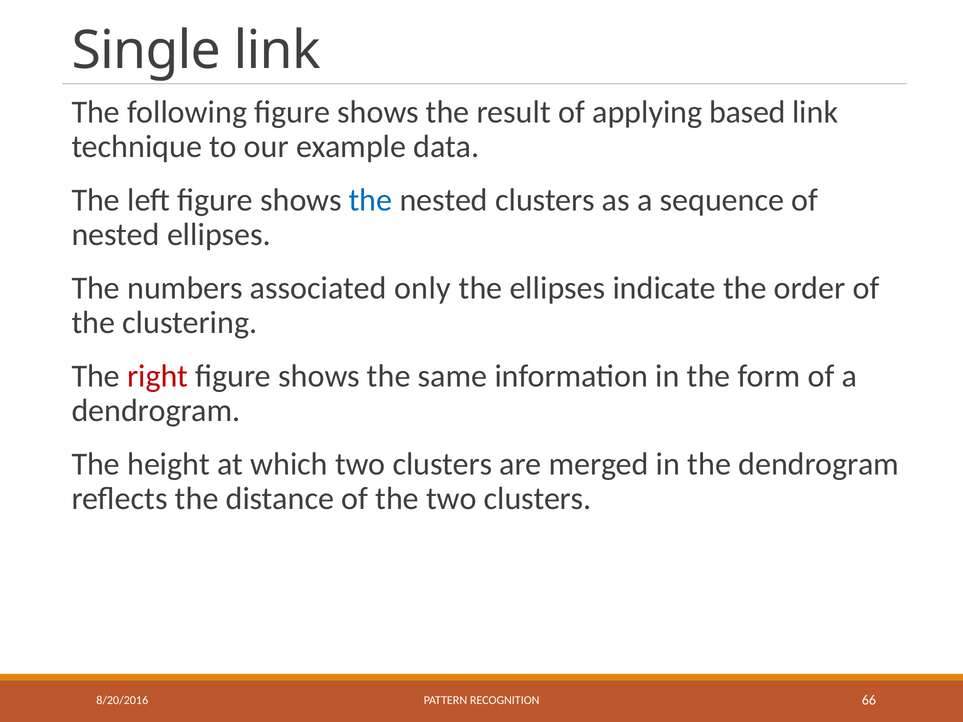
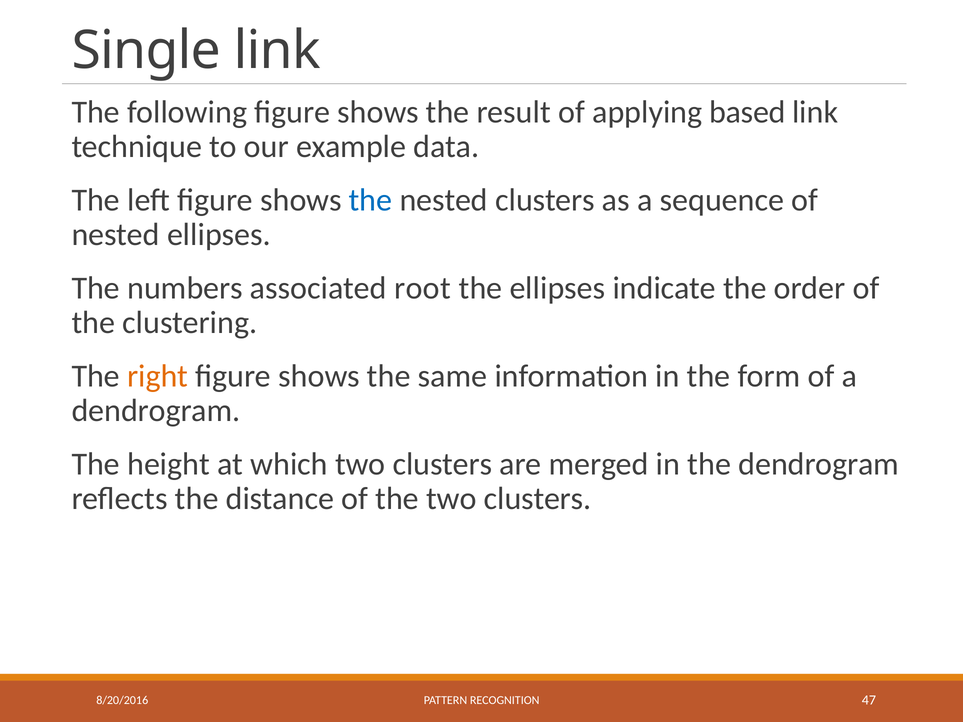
only: only -> root
right colour: red -> orange
66: 66 -> 47
